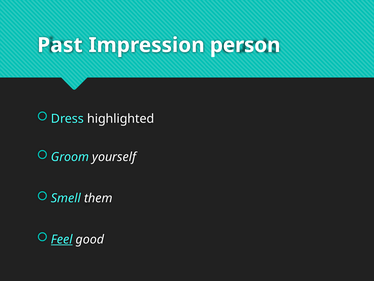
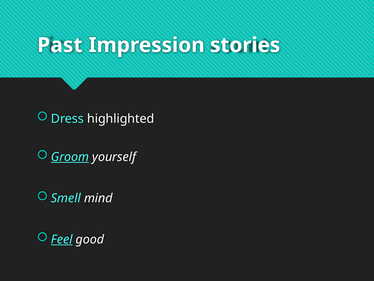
person: person -> stories
Groom underline: none -> present
them: them -> mind
